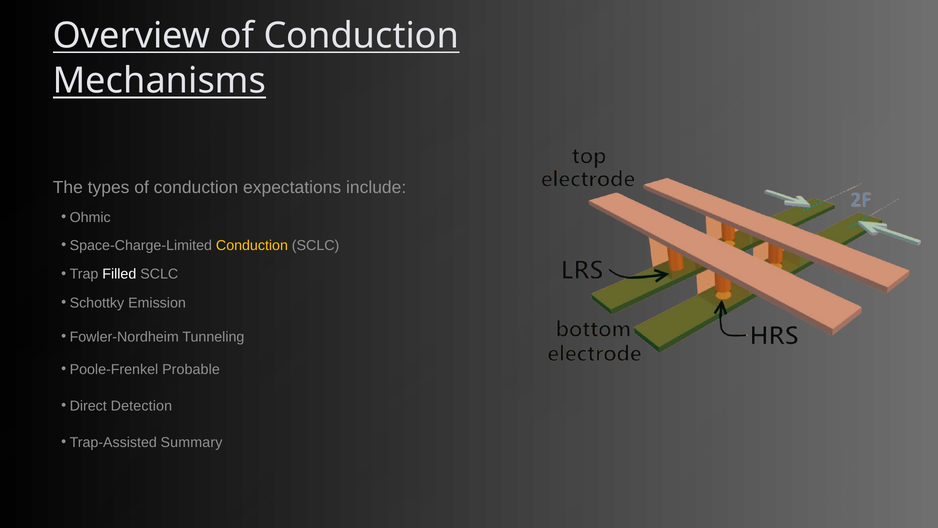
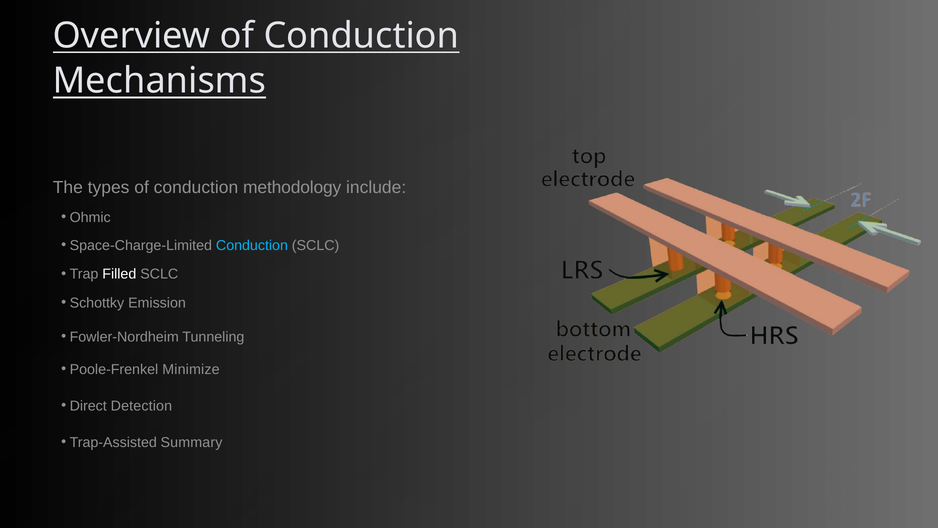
expectations: expectations -> methodology
Conduction at (252, 245) colour: yellow -> light blue
Probable: Probable -> Minimize
